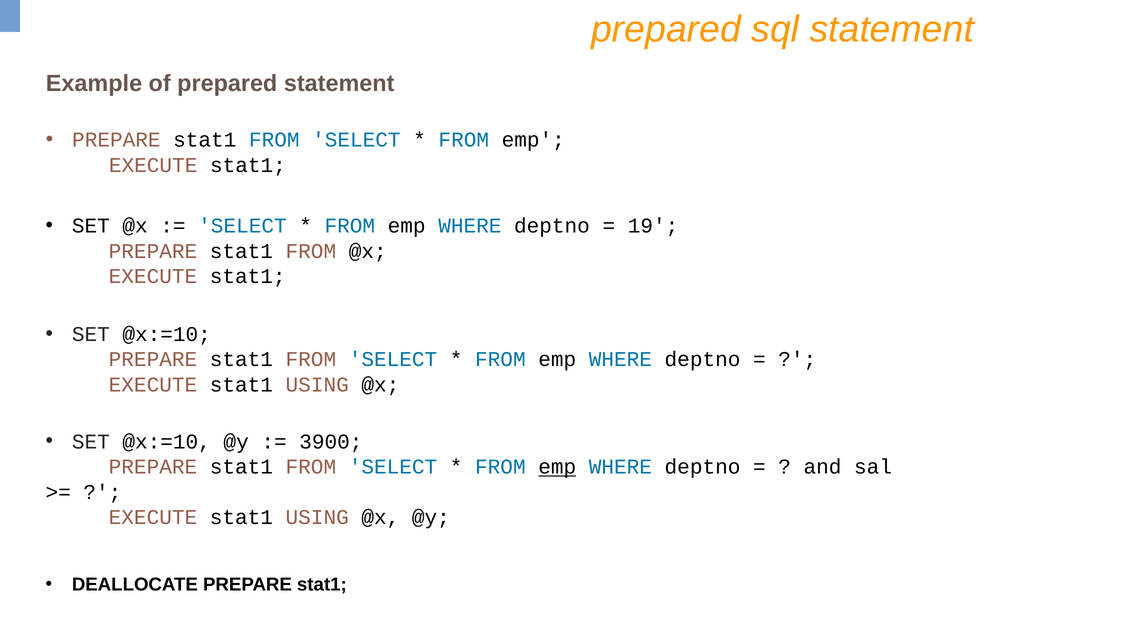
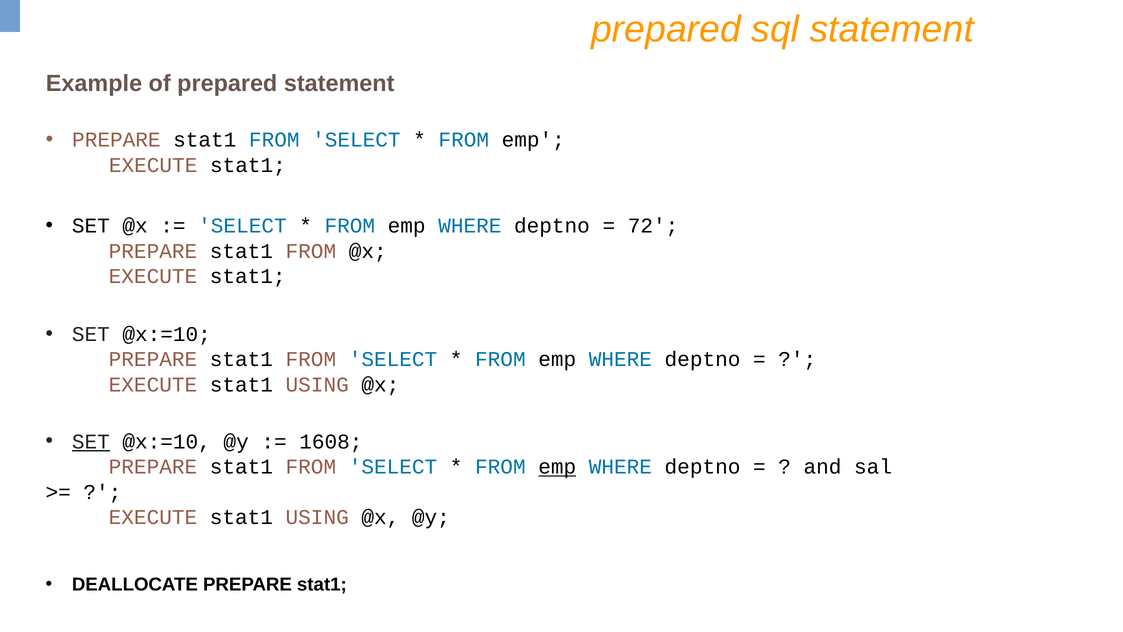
19: 19 -> 72
SET at (91, 441) underline: none -> present
3900: 3900 -> 1608
